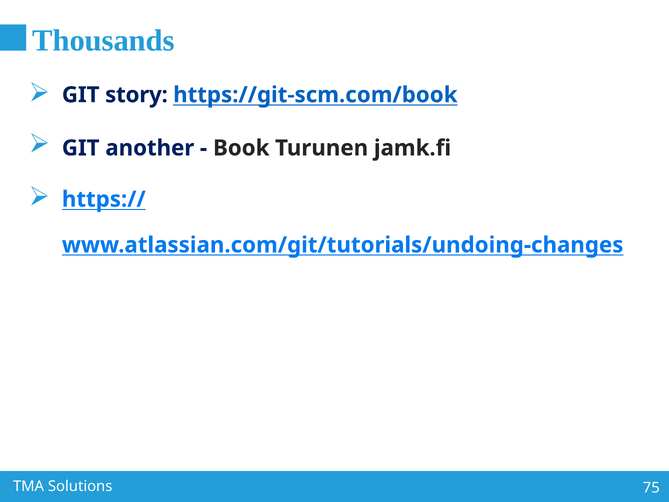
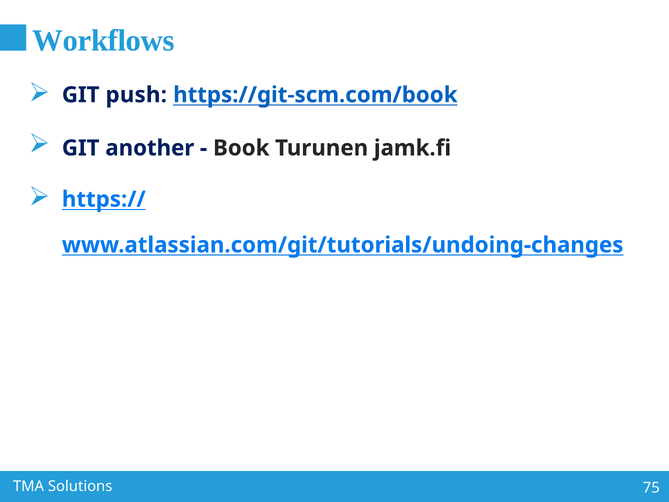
Thousands: Thousands -> Workflows
story: story -> push
